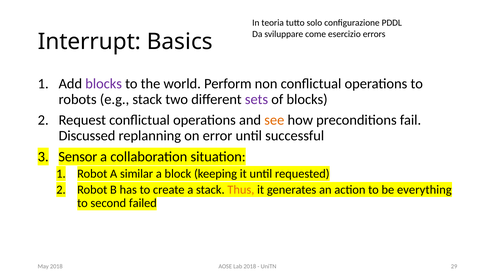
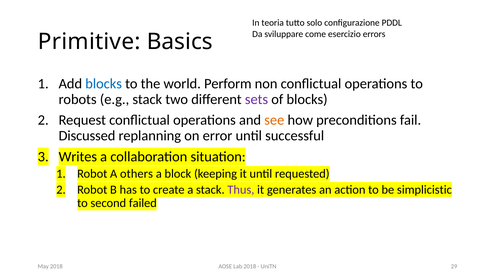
Interrupt: Interrupt -> Primitive
blocks at (104, 84) colour: purple -> blue
Sensor: Sensor -> Writes
similar: similar -> others
Thus colour: orange -> purple
everything: everything -> simplicistic
